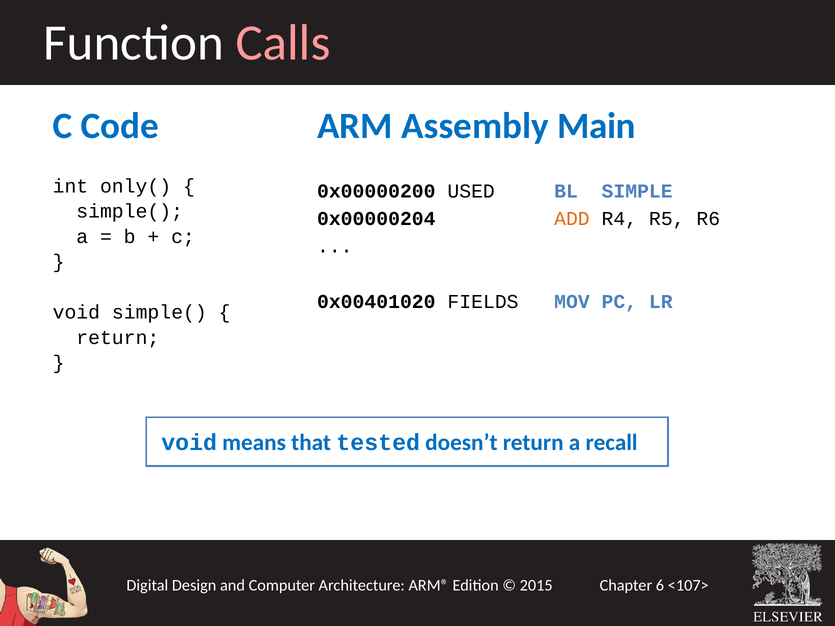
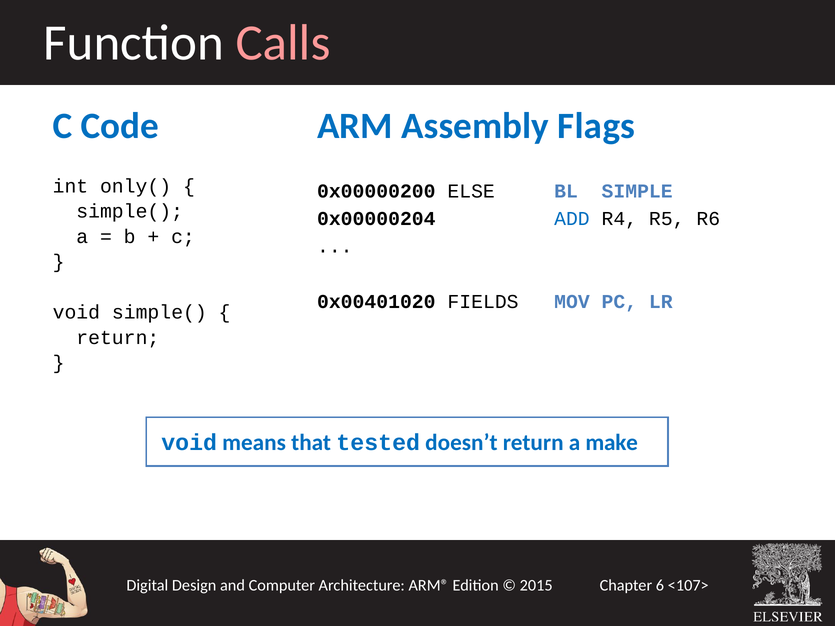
Main: Main -> Flags
USED: USED -> ELSE
ADD colour: orange -> blue
recall: recall -> make
